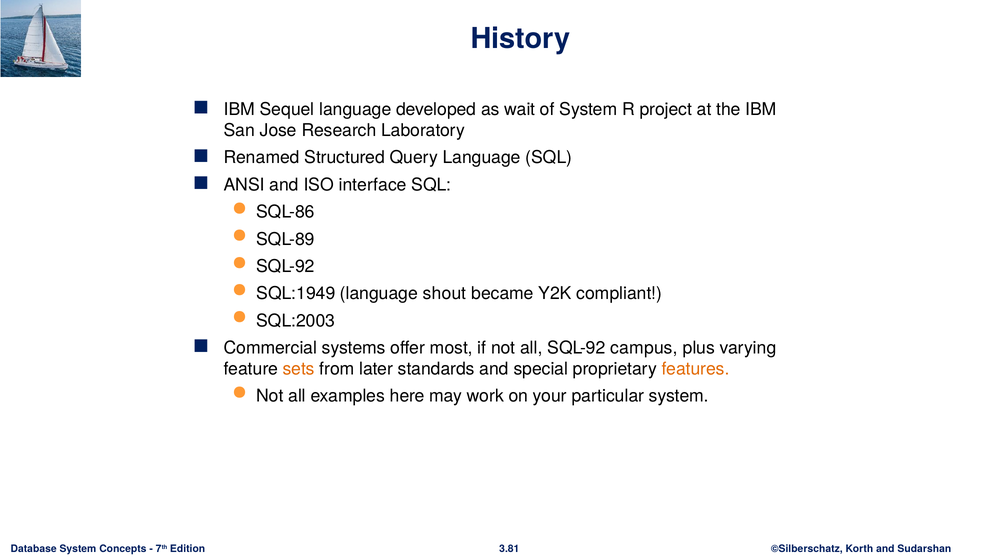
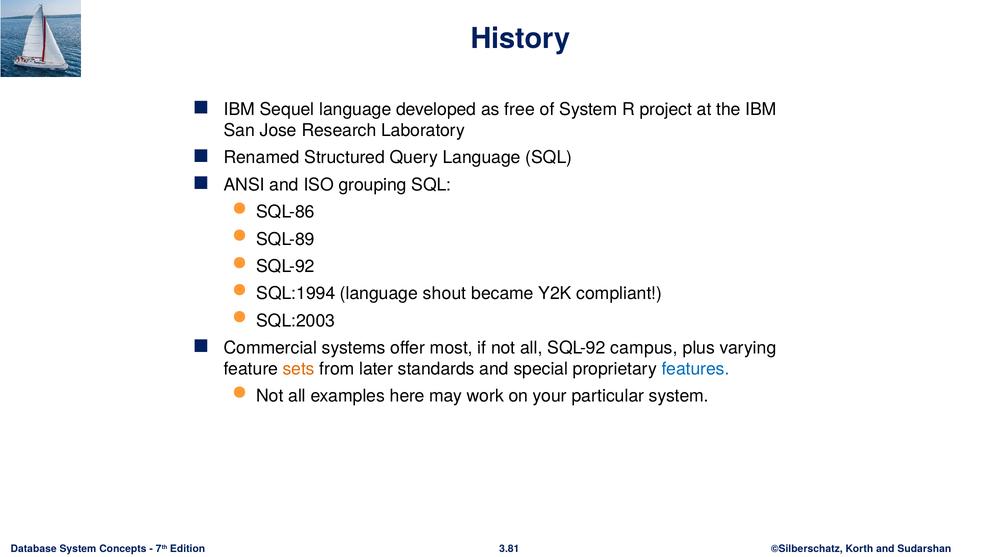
wait: wait -> free
interface: interface -> grouping
SQL:1949: SQL:1949 -> SQL:1994
features colour: orange -> blue
